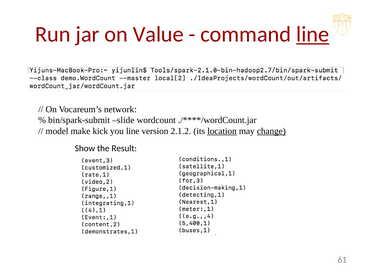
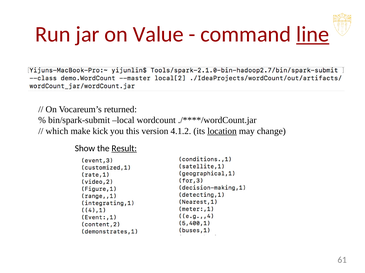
network: network -> returned
slide: slide -> local
model: model -> which
you line: line -> this
2.1.2: 2.1.2 -> 4.1.2
change underline: present -> none
Result underline: none -> present
